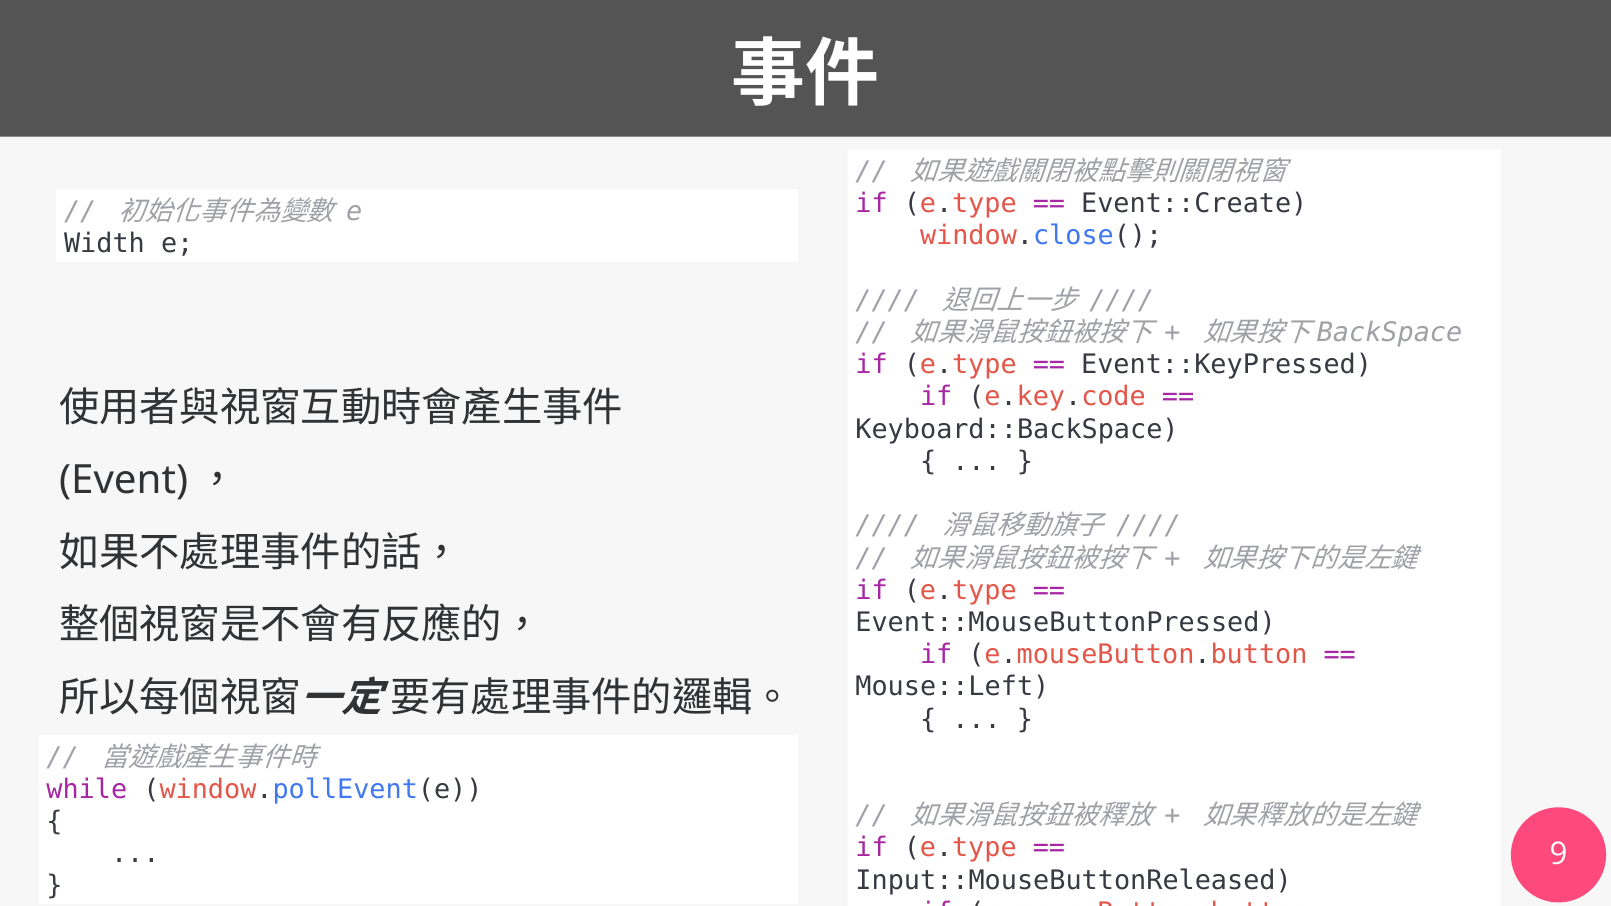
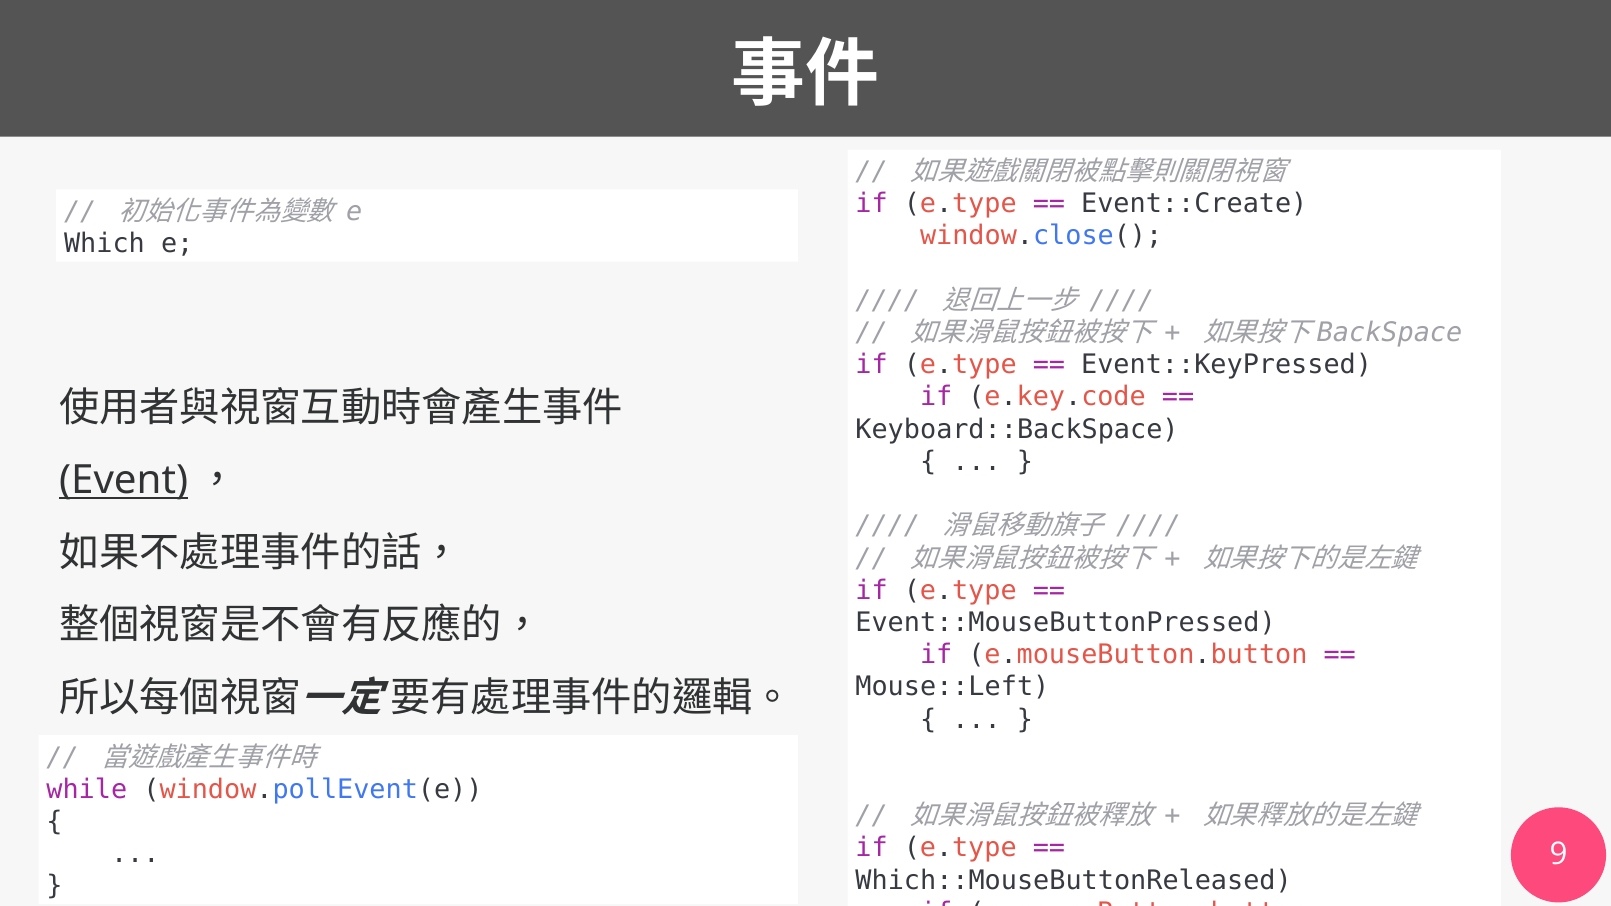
Width: Width -> Which
Event underline: none -> present
Input::MouseButtonReleased: Input::MouseButtonReleased -> Which::MouseButtonReleased
